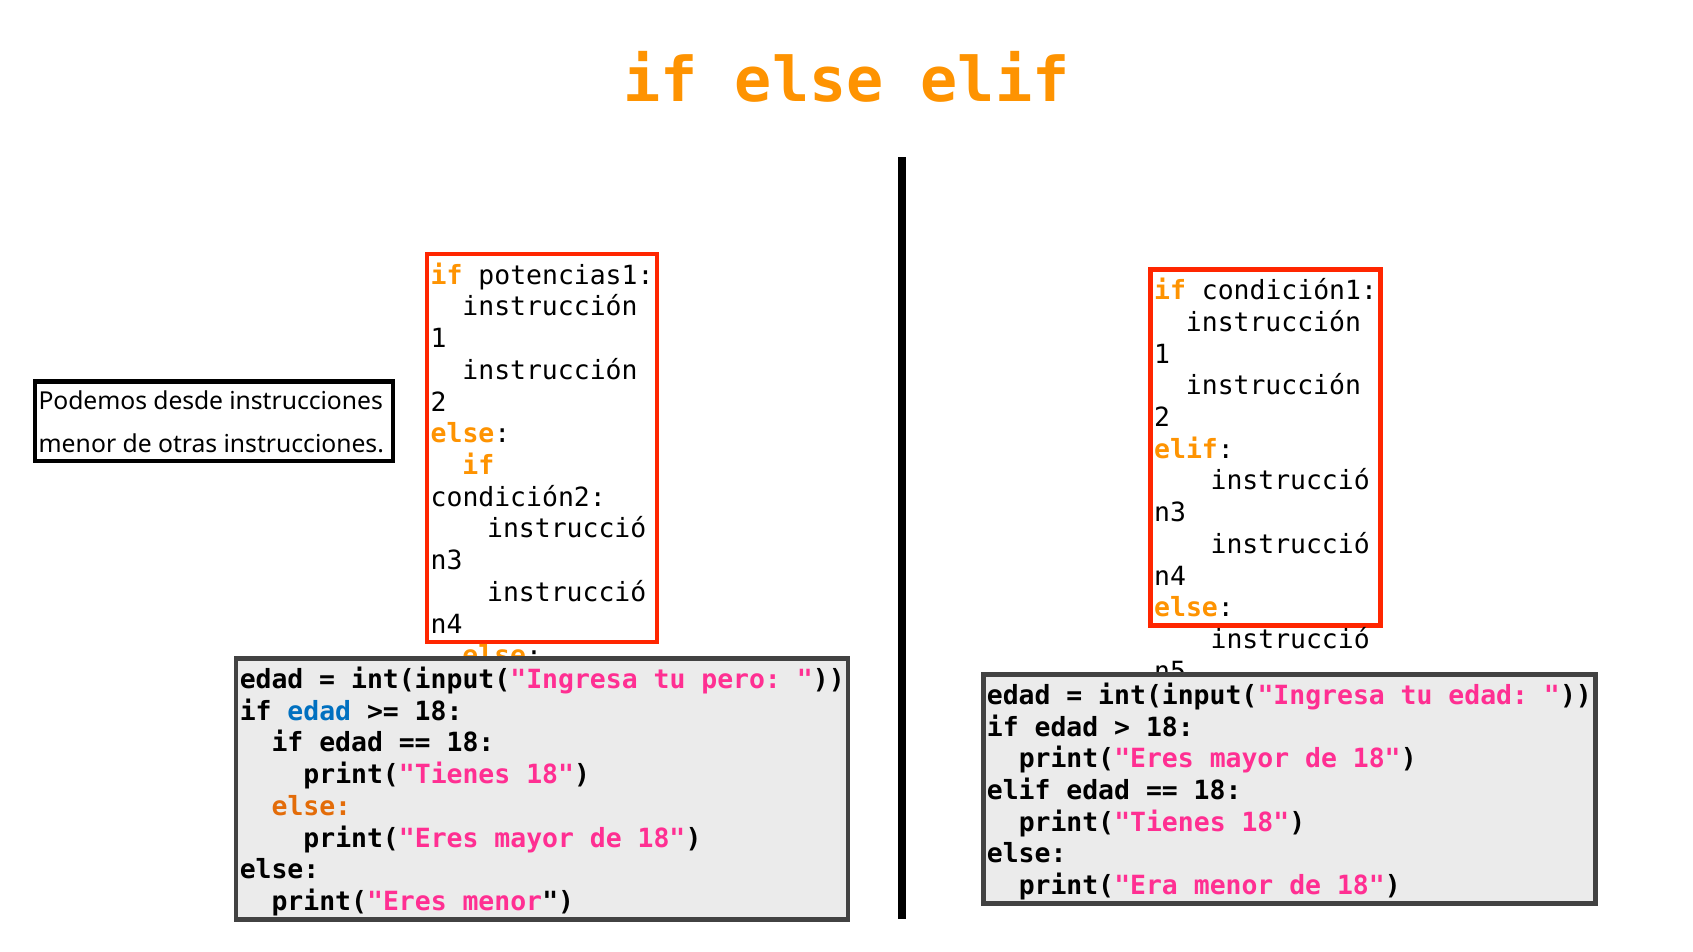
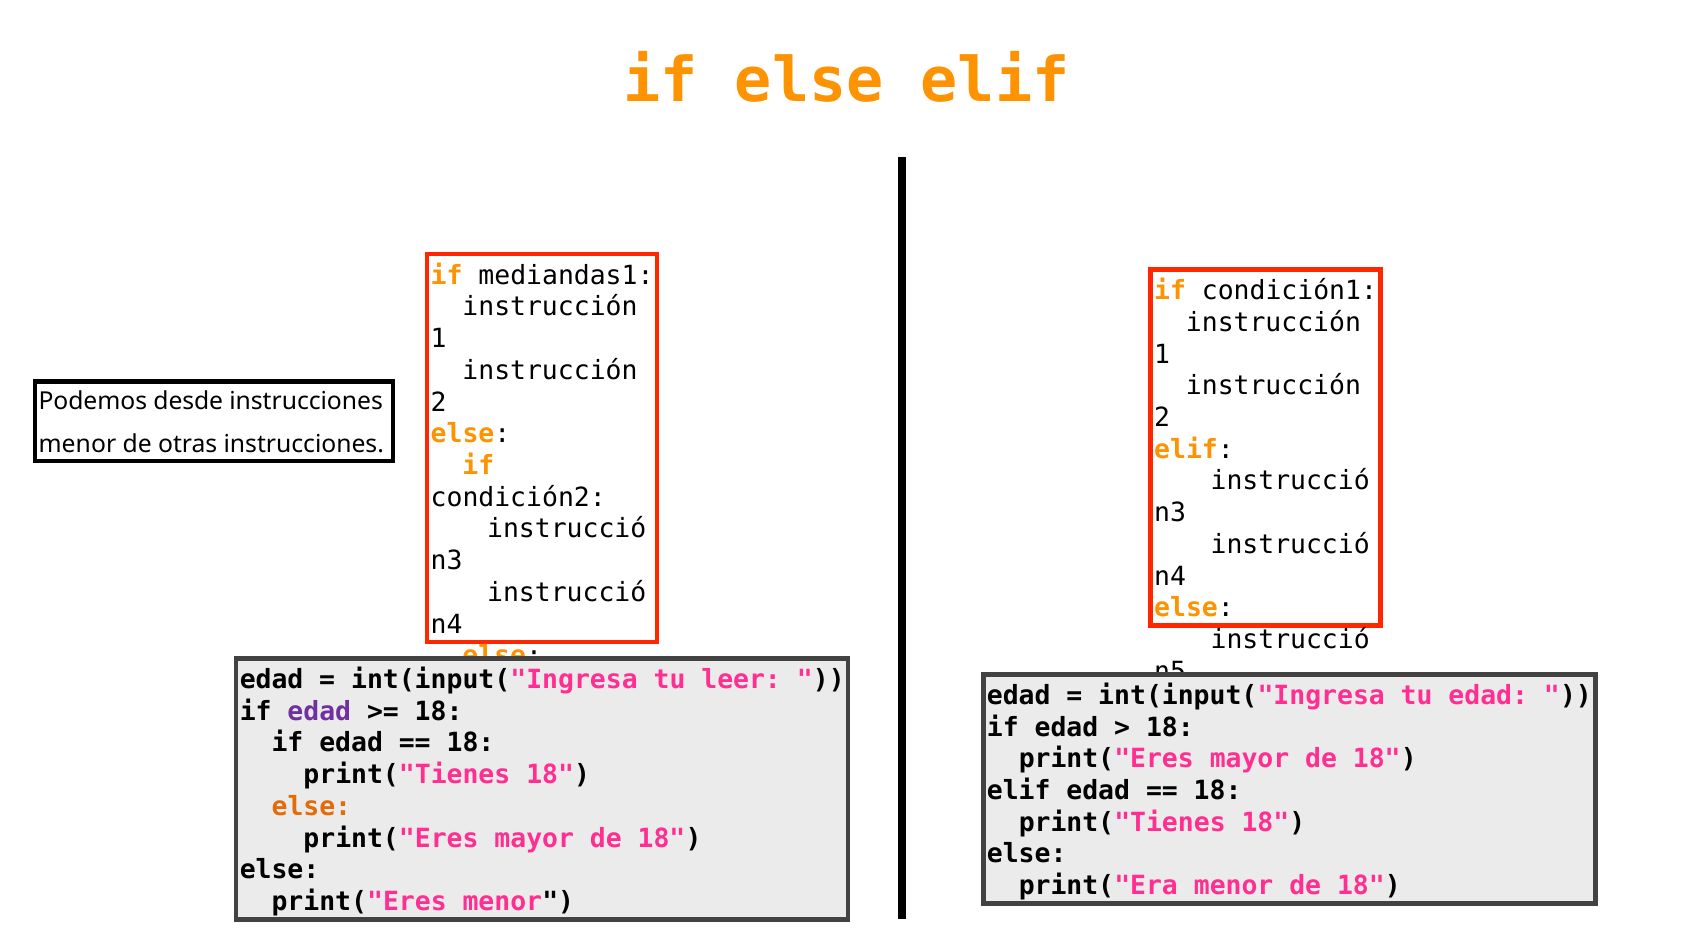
potencias1: potencias1 -> mediandas1
pero: pero -> leer
edad at (319, 712) colour: blue -> purple
